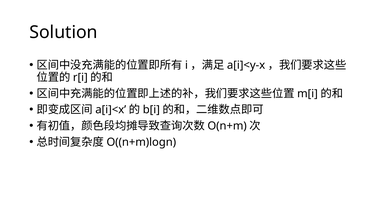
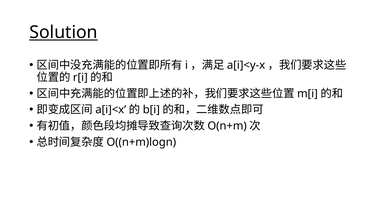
Solution underline: none -> present
